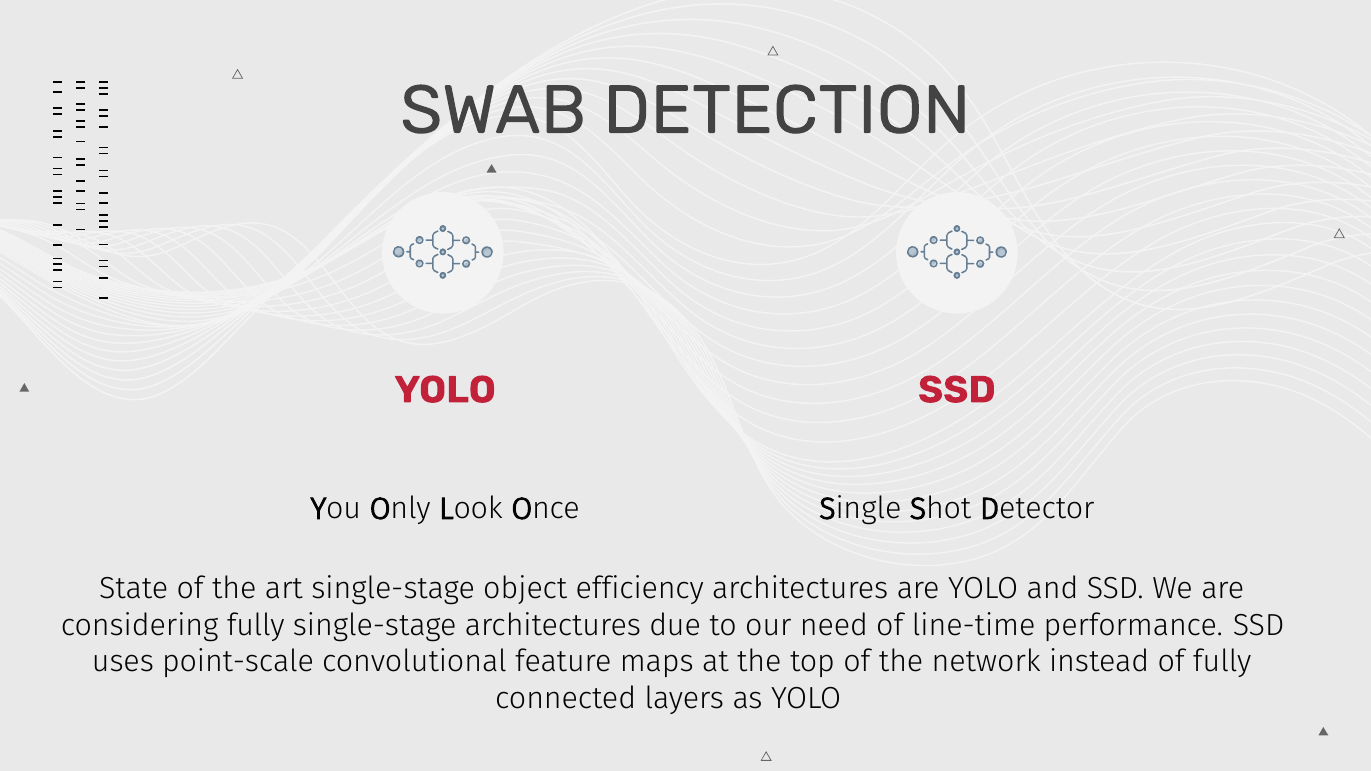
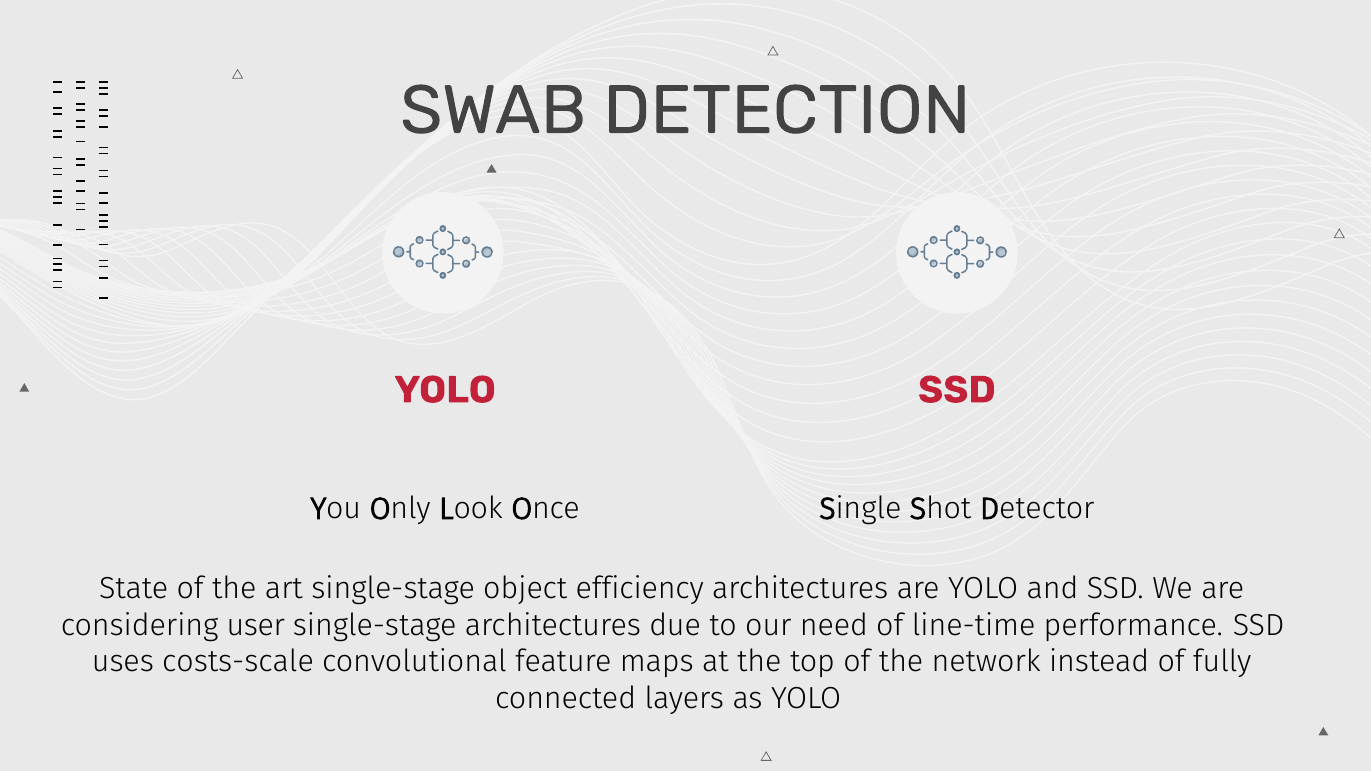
considering fully: fully -> user
point-scale: point-scale -> costs-scale
